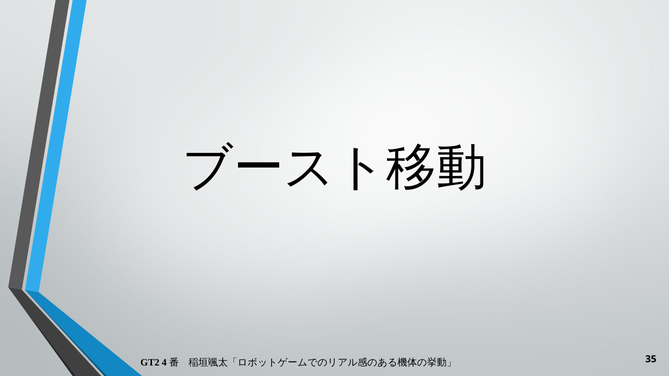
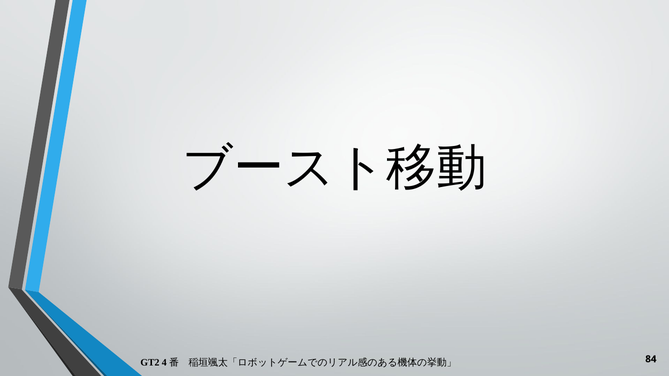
35: 35 -> 84
